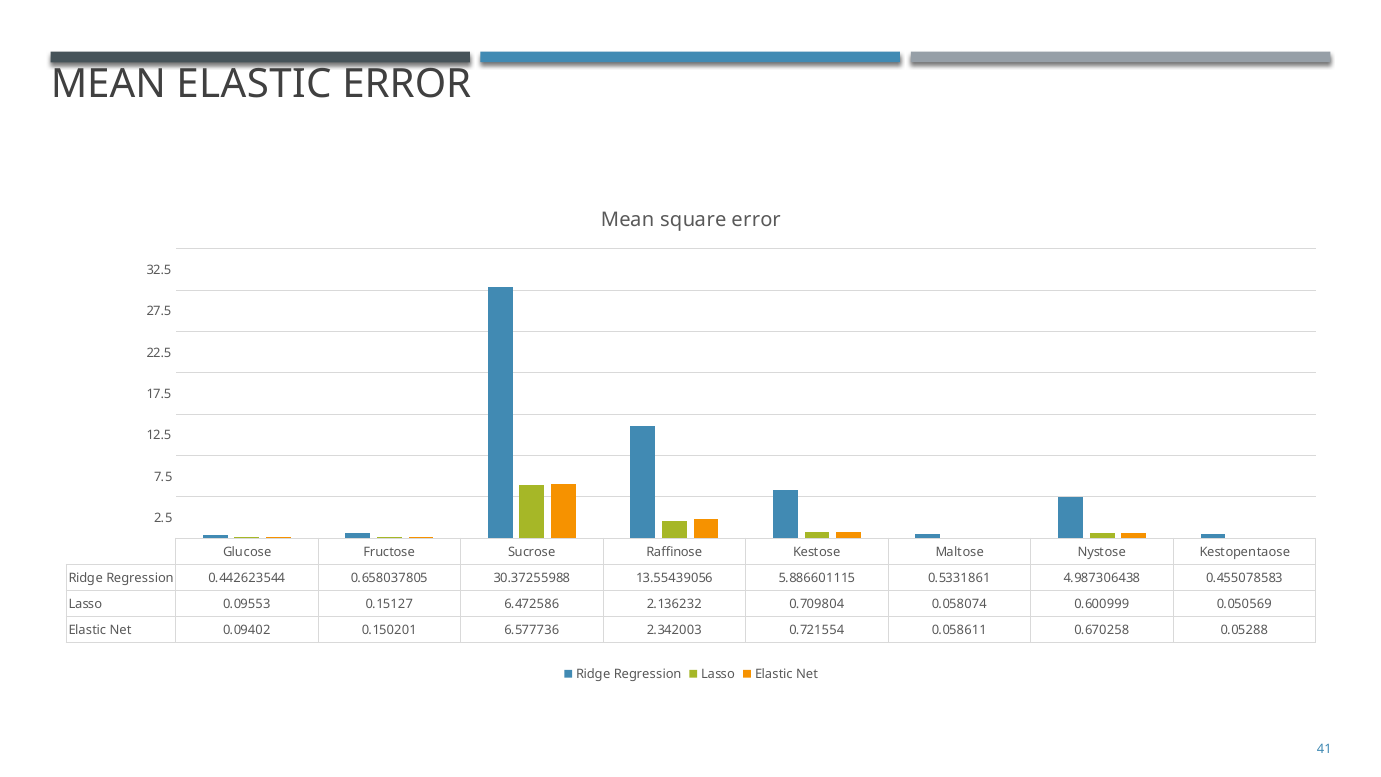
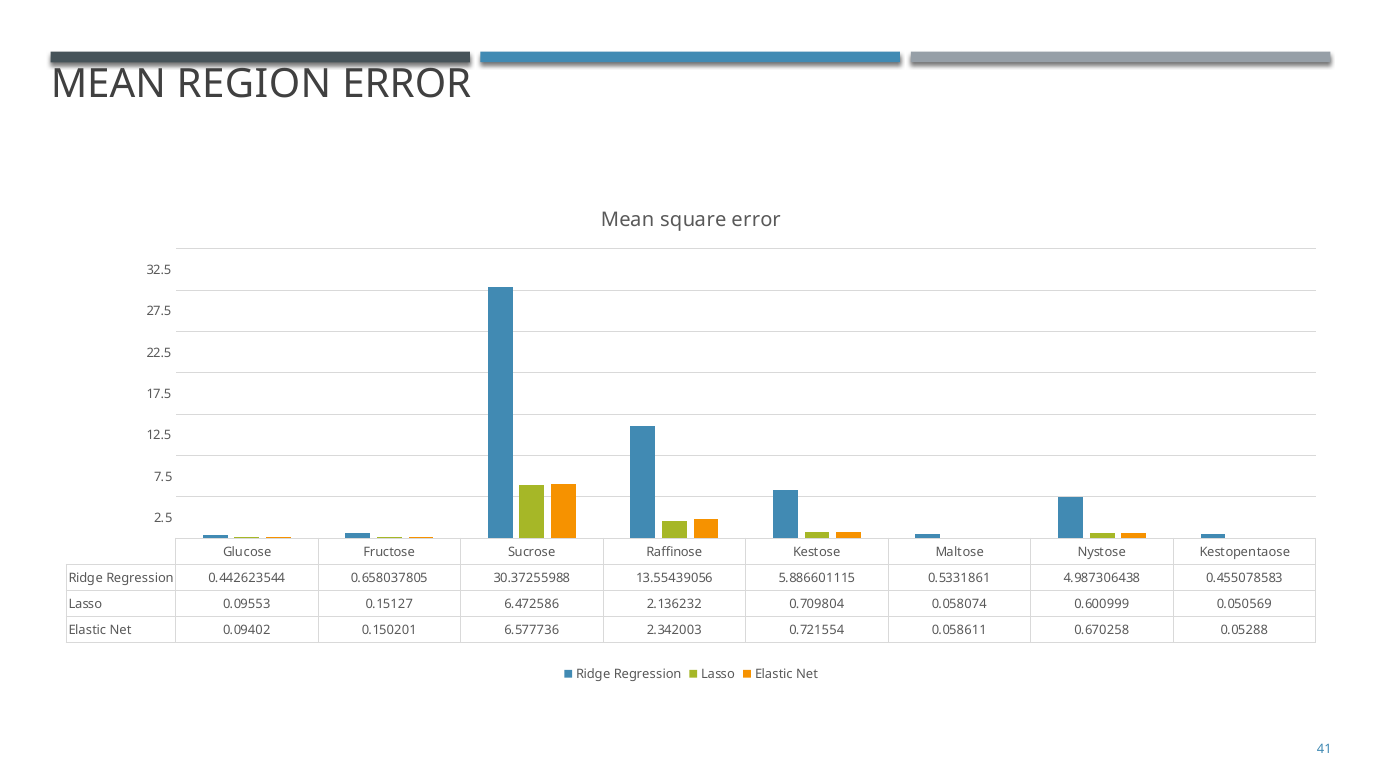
MEAN ELASTIC: ELASTIC -> REGION
